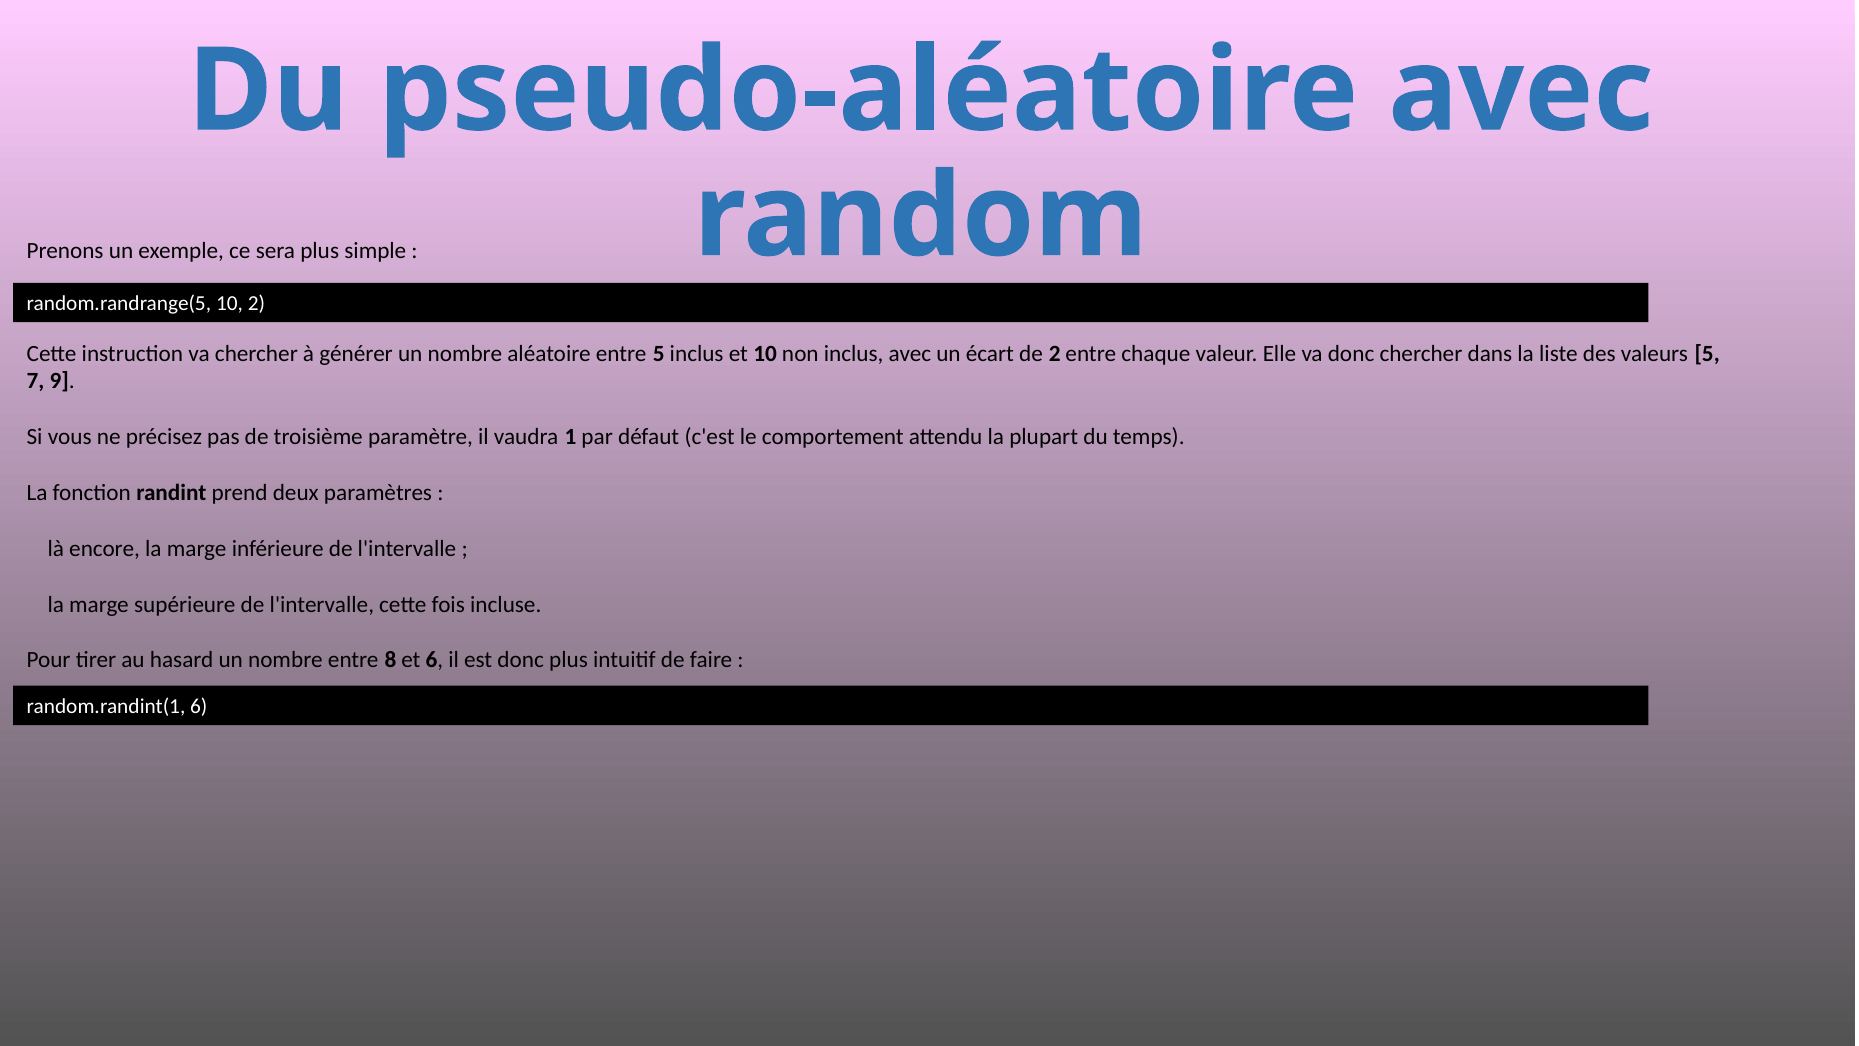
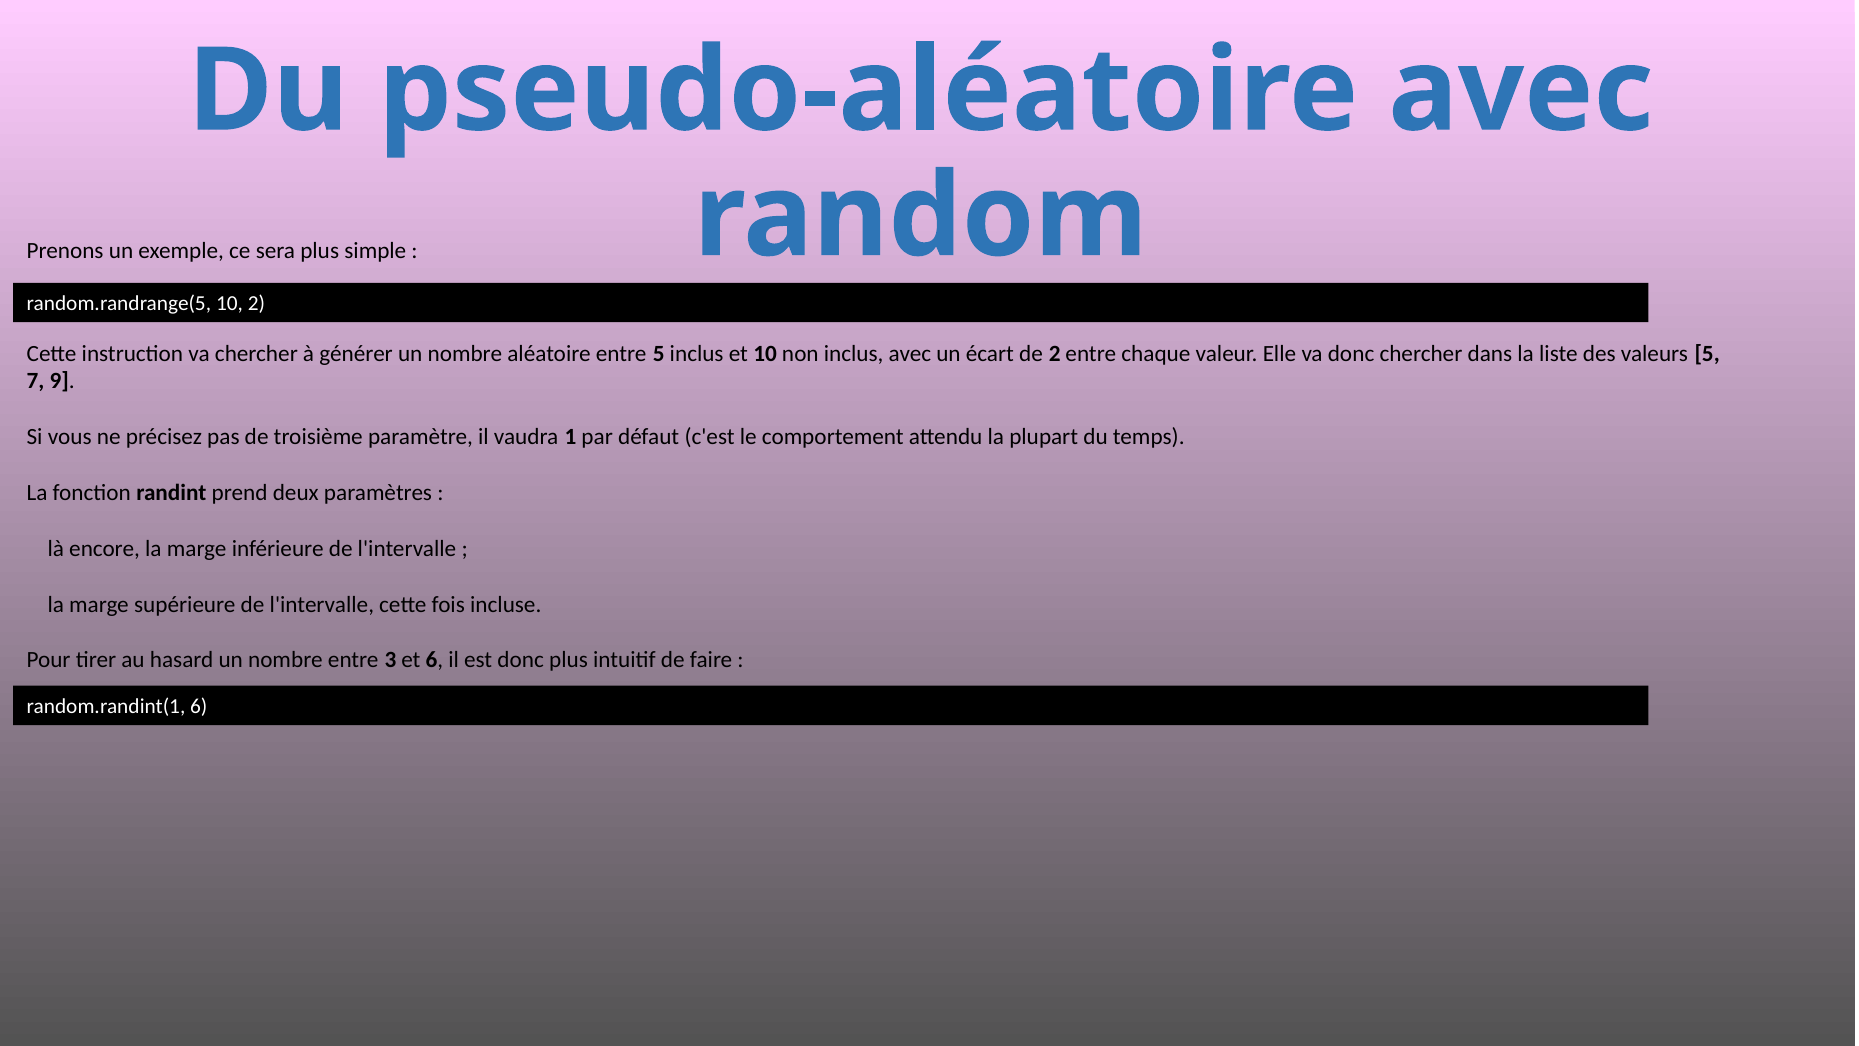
8: 8 -> 3
